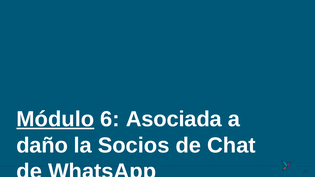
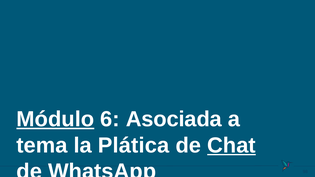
daño: daño -> tema
Socios: Socios -> Plática
Chat underline: none -> present
